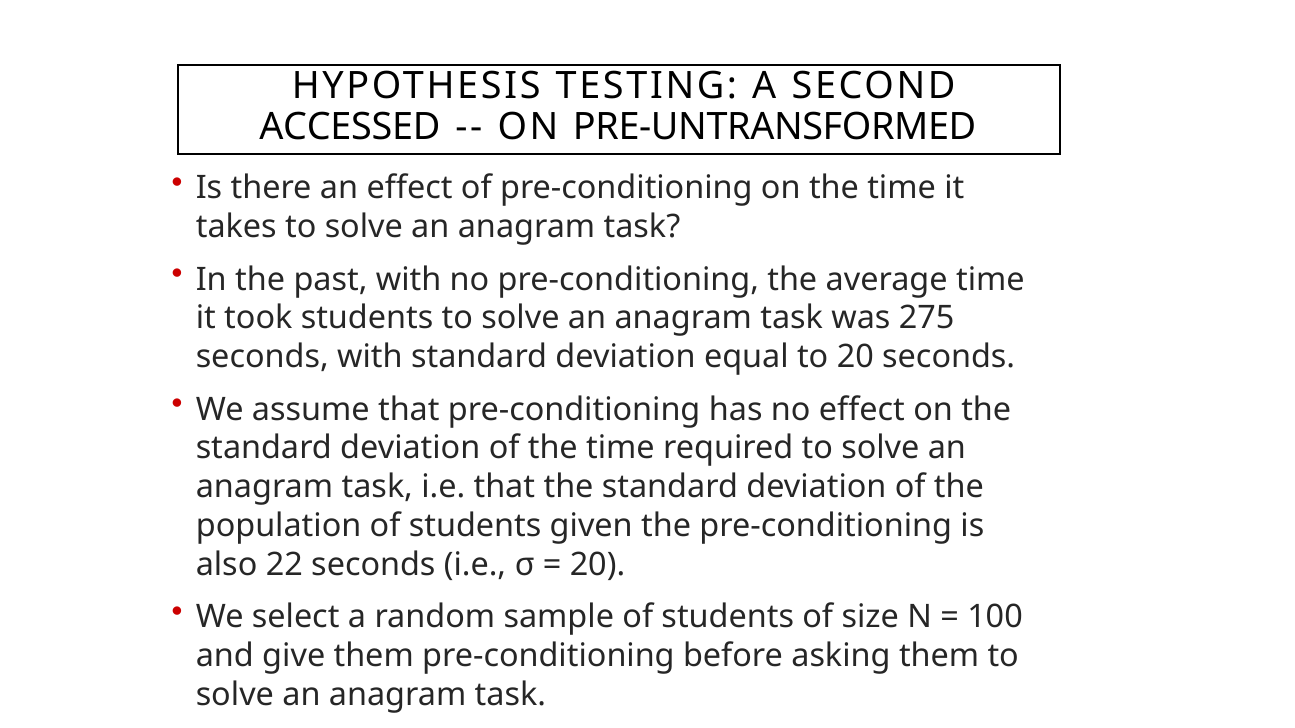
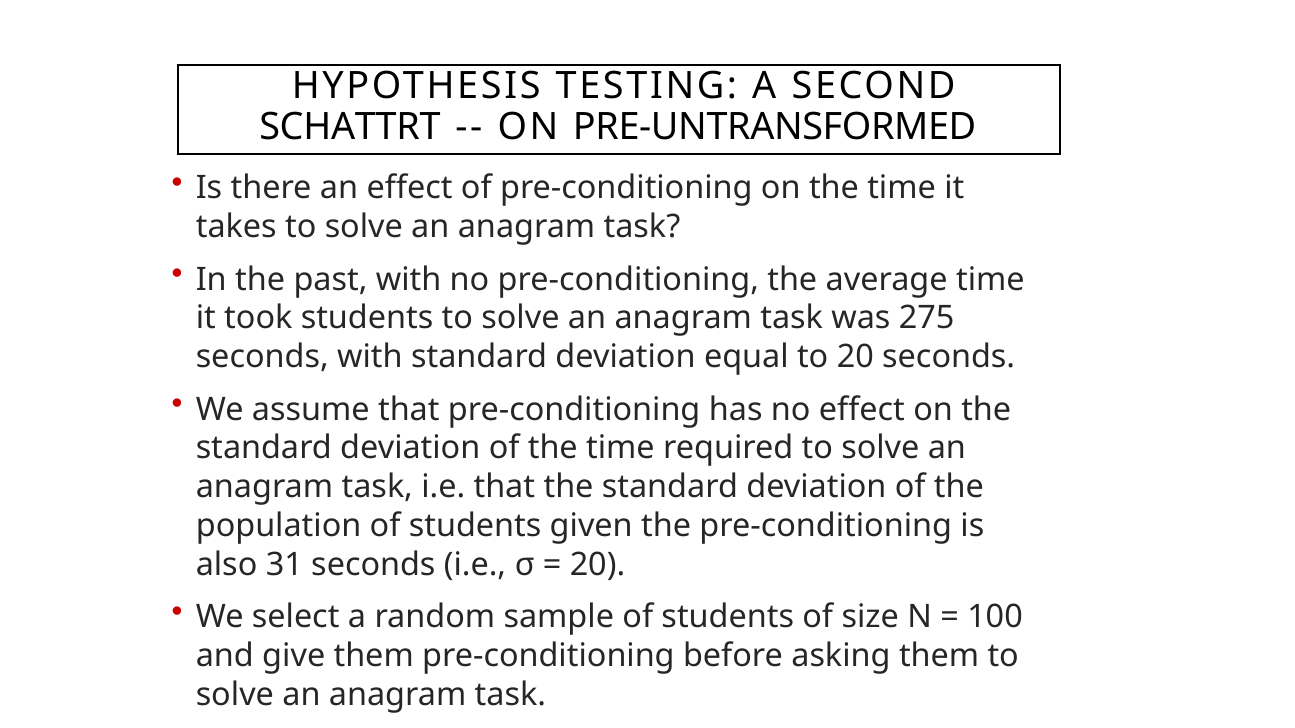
ACCESSED: ACCESSED -> SCHATTRT
22: 22 -> 31
